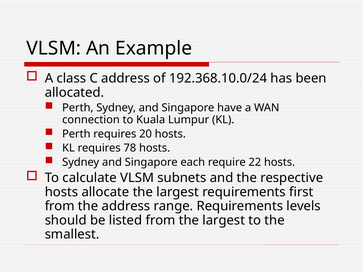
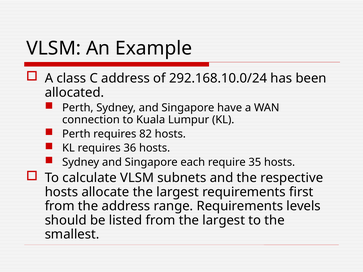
192.368.10.0/24: 192.368.10.0/24 -> 292.168.10.0/24
20: 20 -> 82
78: 78 -> 36
22: 22 -> 35
